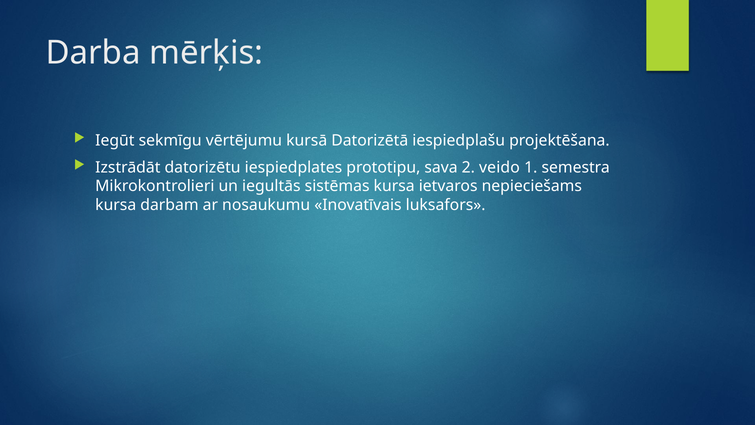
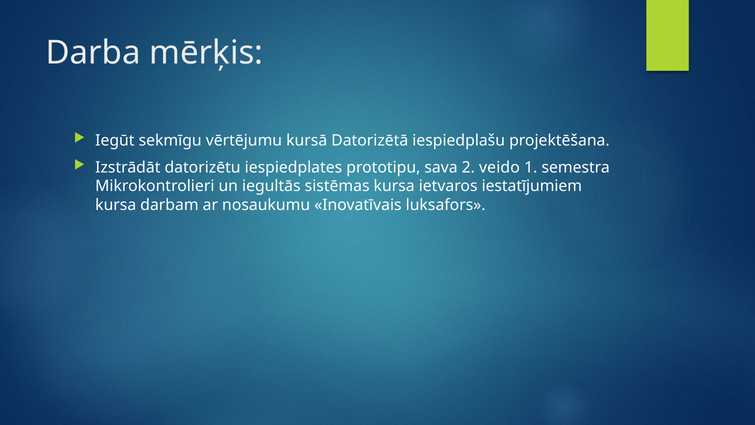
nepieciešams: nepieciešams -> iestatījumiem
